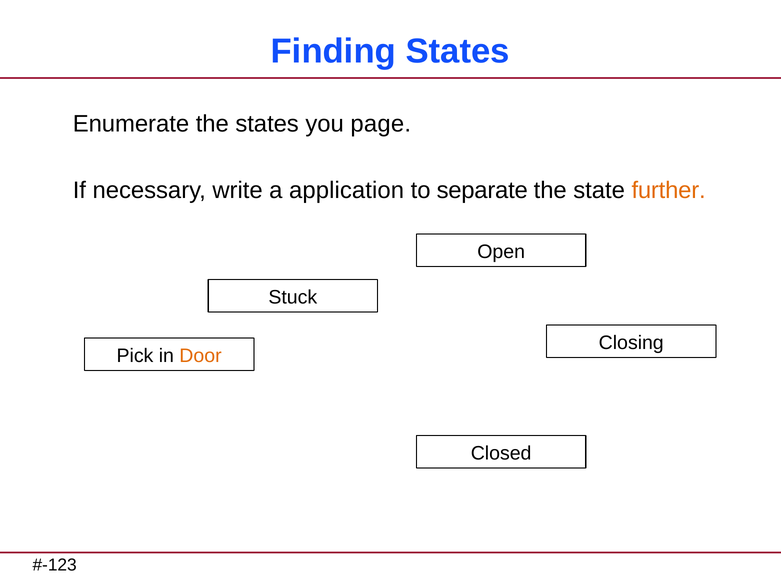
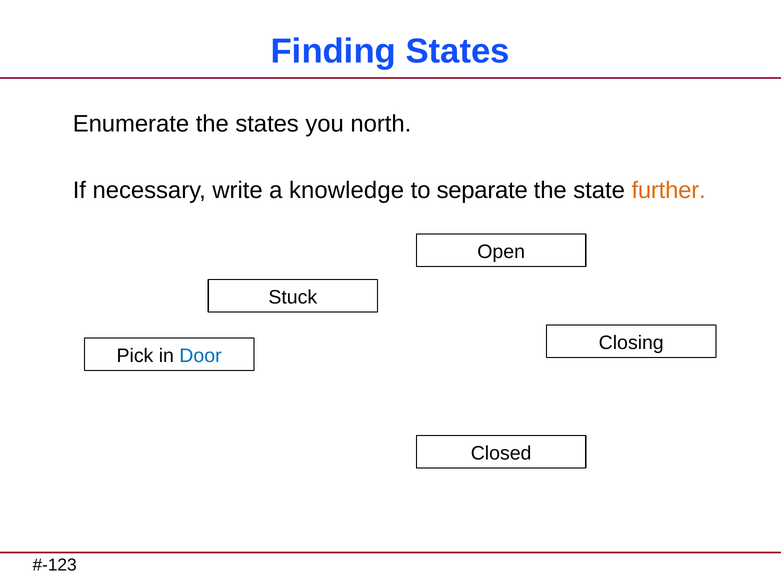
page: page -> north
application: application -> knowledge
Door colour: orange -> blue
